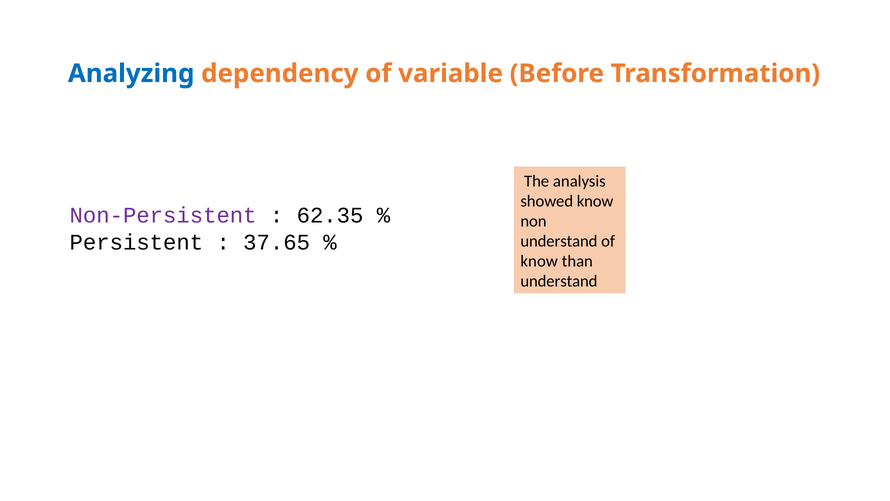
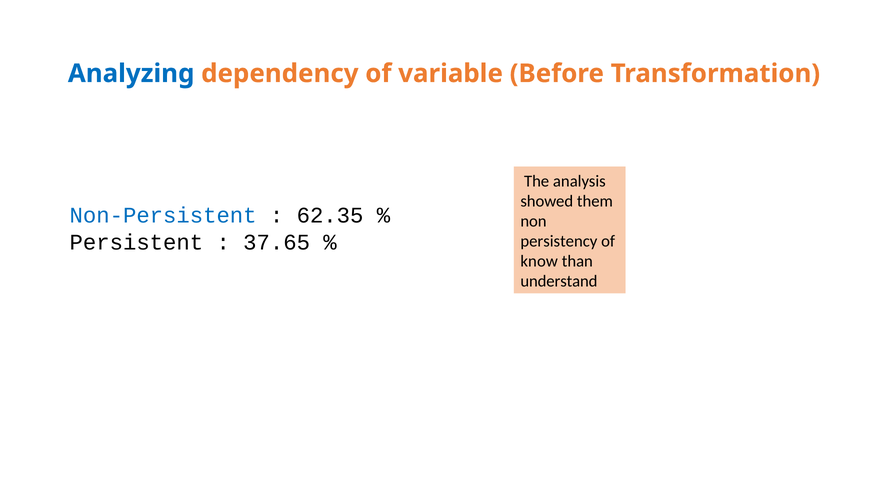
showed know: know -> them
Non-Persistent colour: purple -> blue
understand at (559, 241): understand -> persistency
